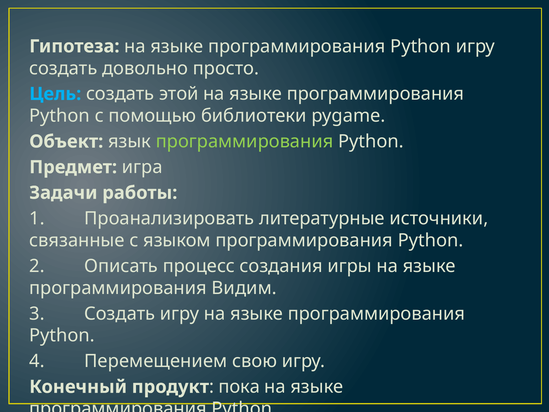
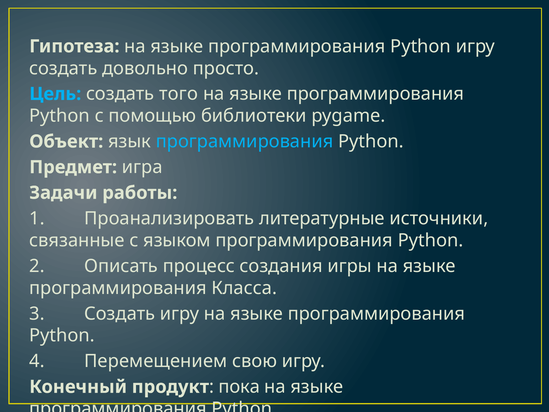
этой: этой -> того
программирования at (245, 141) colour: light green -> light blue
Видим: Видим -> Класса
